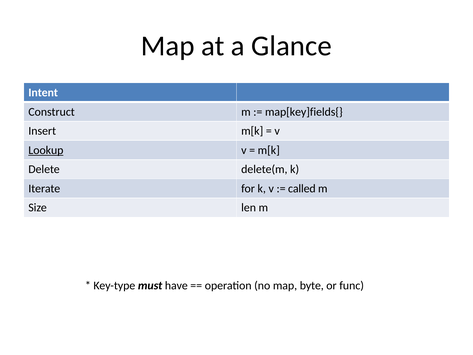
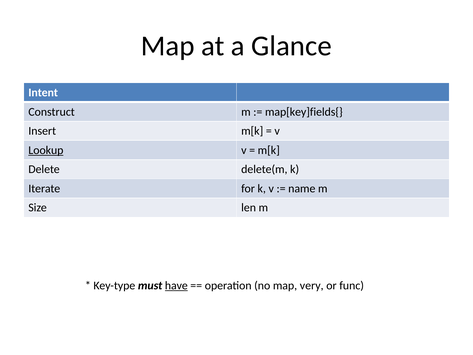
called: called -> name
have underline: none -> present
byte: byte -> very
